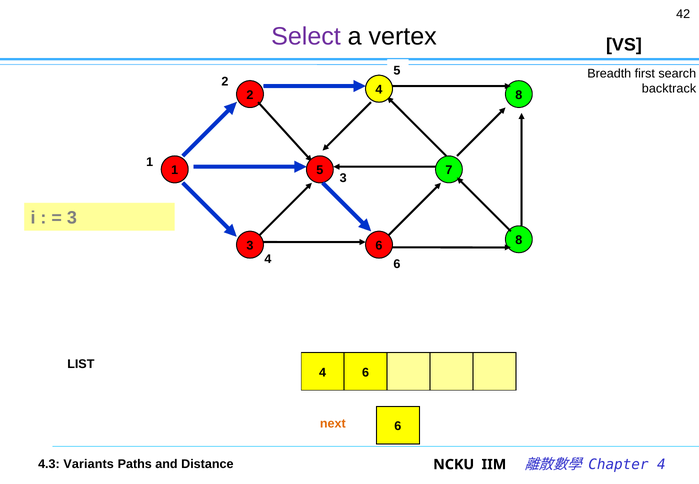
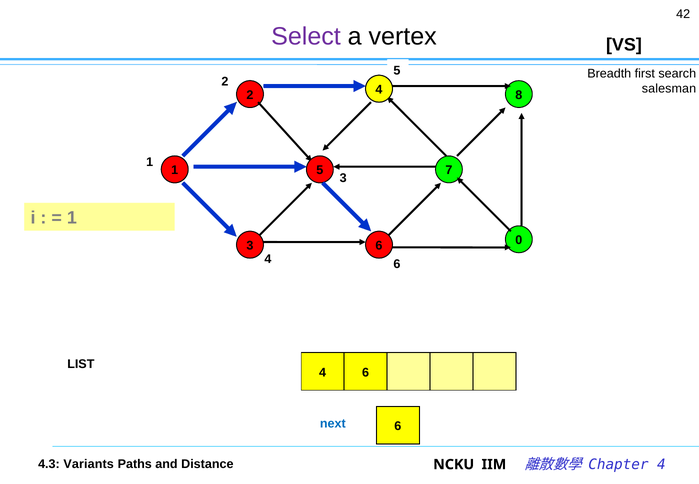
backtrack: backtrack -> salesman
3 at (72, 218): 3 -> 1
8 at (519, 240): 8 -> 0
next colour: orange -> blue
